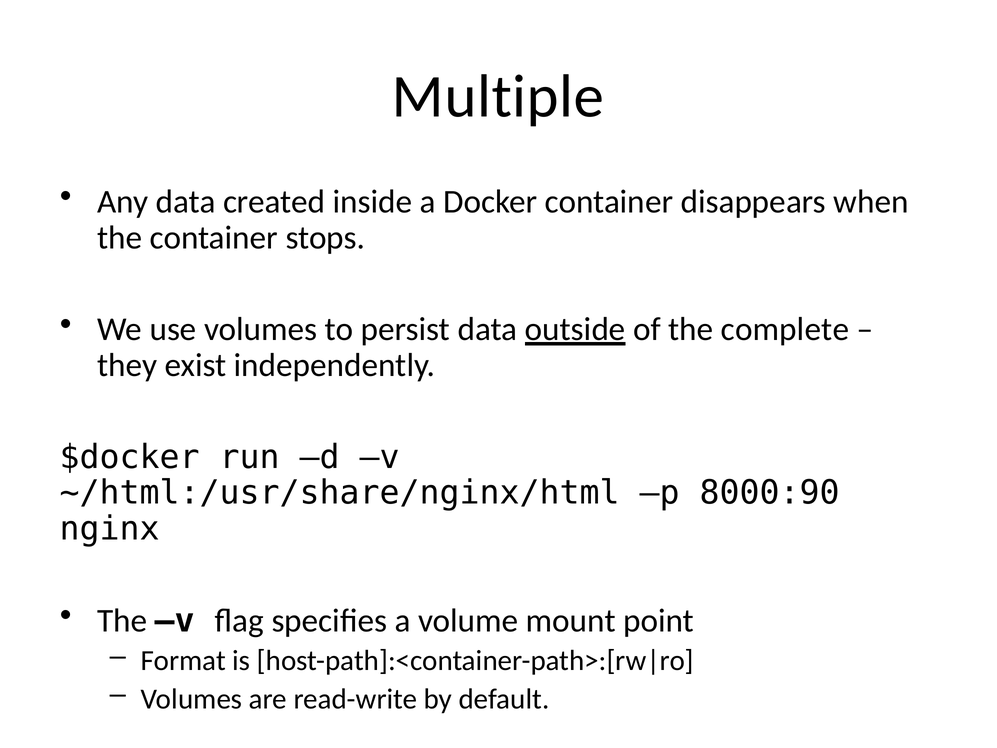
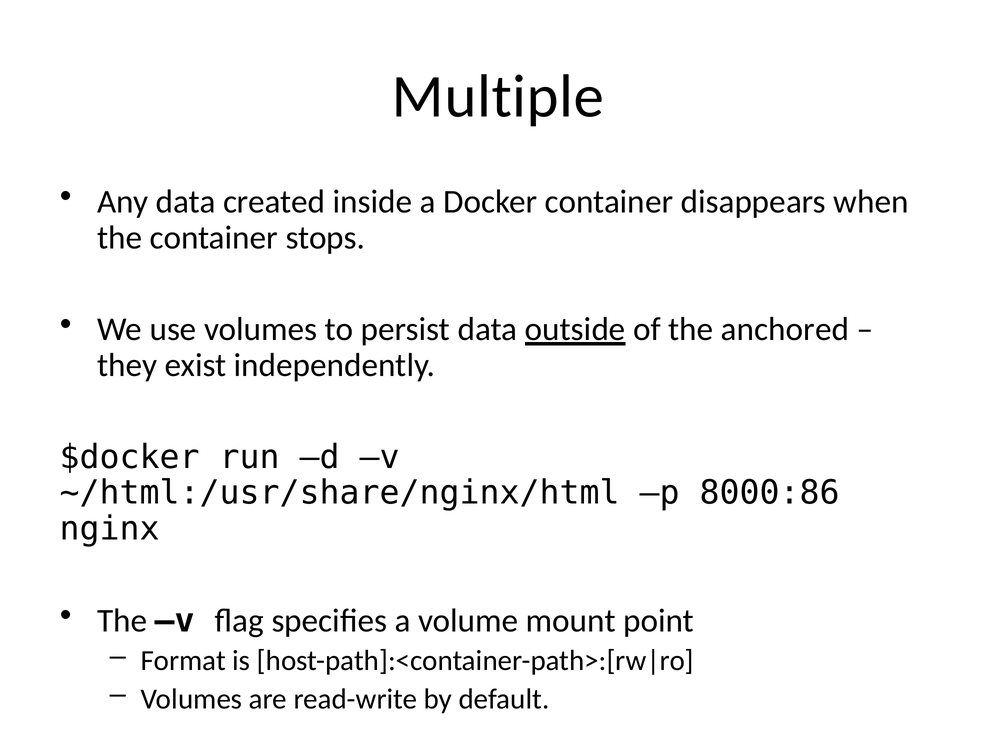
complete: complete -> anchored
8000:90: 8000:90 -> 8000:86
